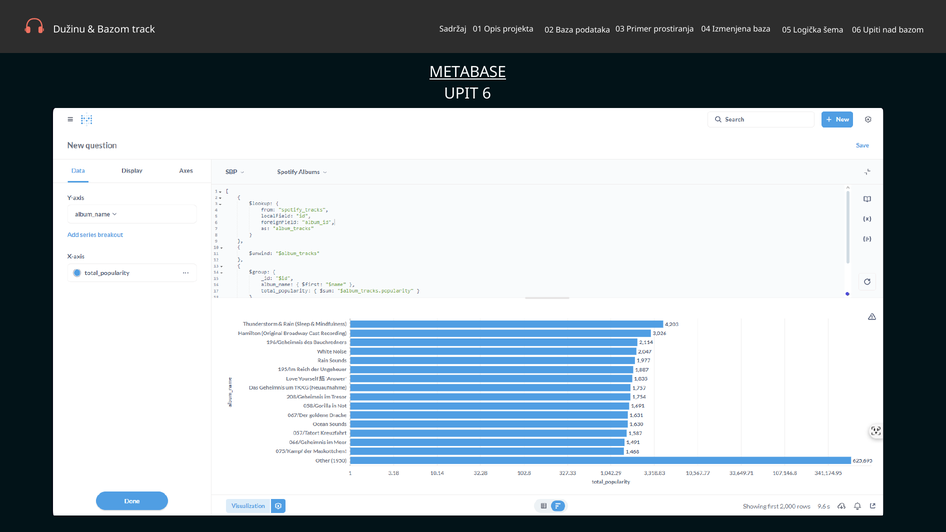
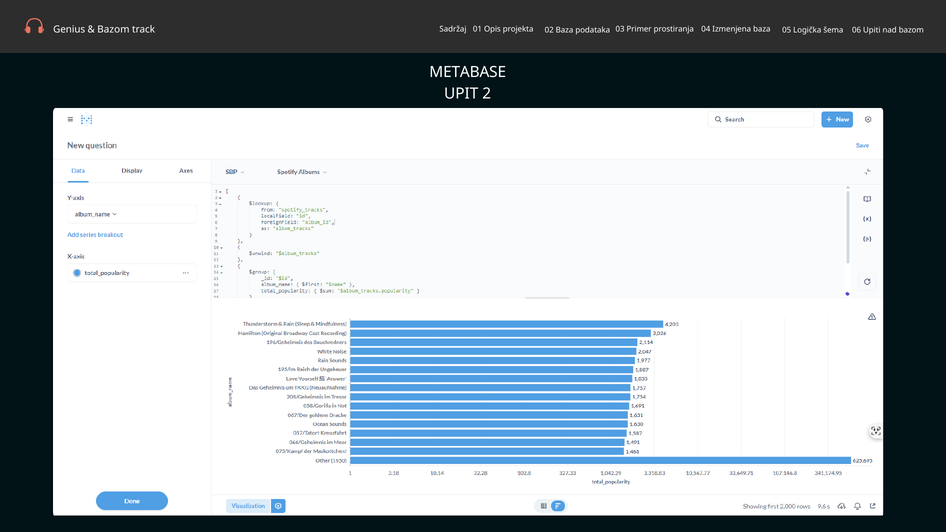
Dužinu: Dužinu -> Genius
METABASE underline: present -> none
6: 6 -> 2
